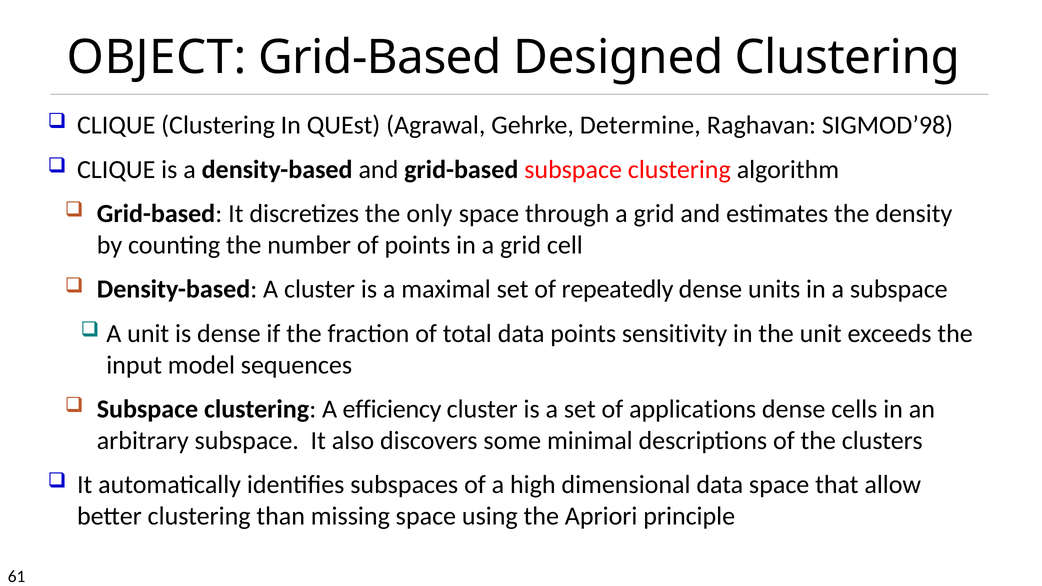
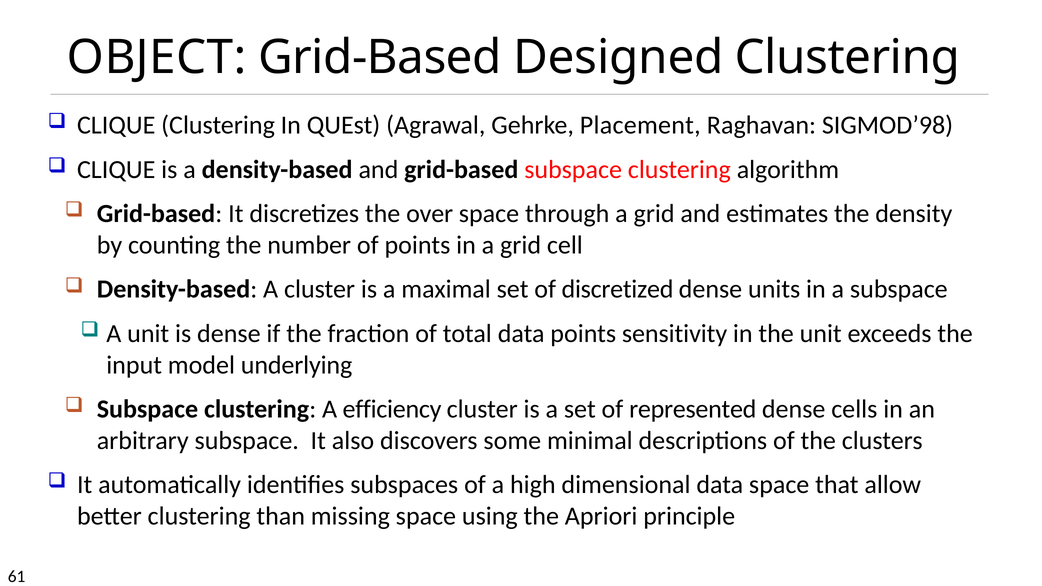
Determine: Determine -> Placement
only: only -> over
repeatedly: repeatedly -> discretized
sequences: sequences -> underlying
applications: applications -> represented
